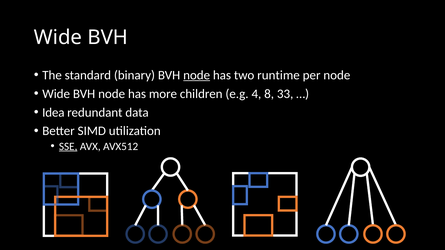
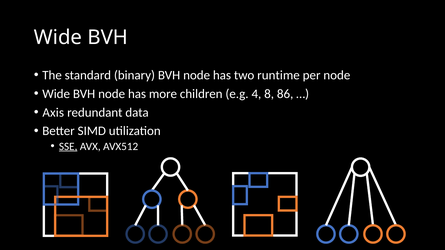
node at (197, 75) underline: present -> none
33: 33 -> 86
Idea: Idea -> Axis
